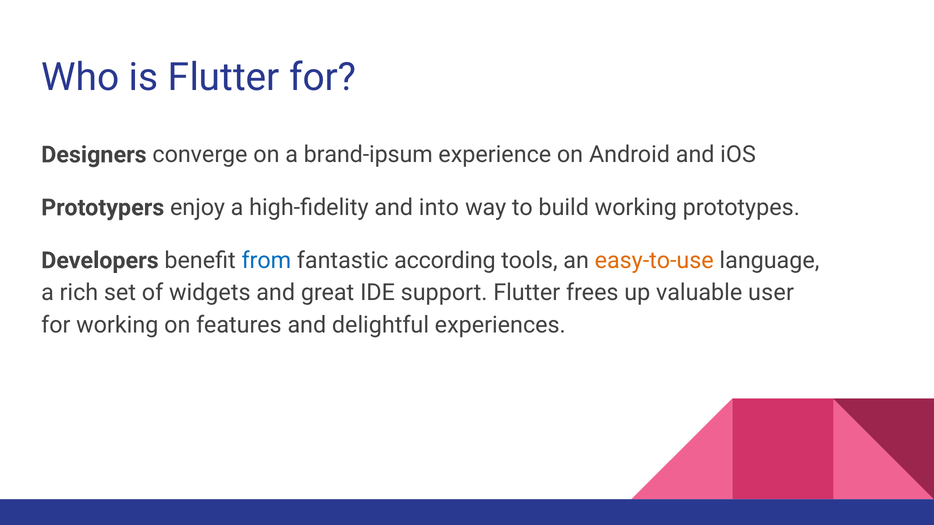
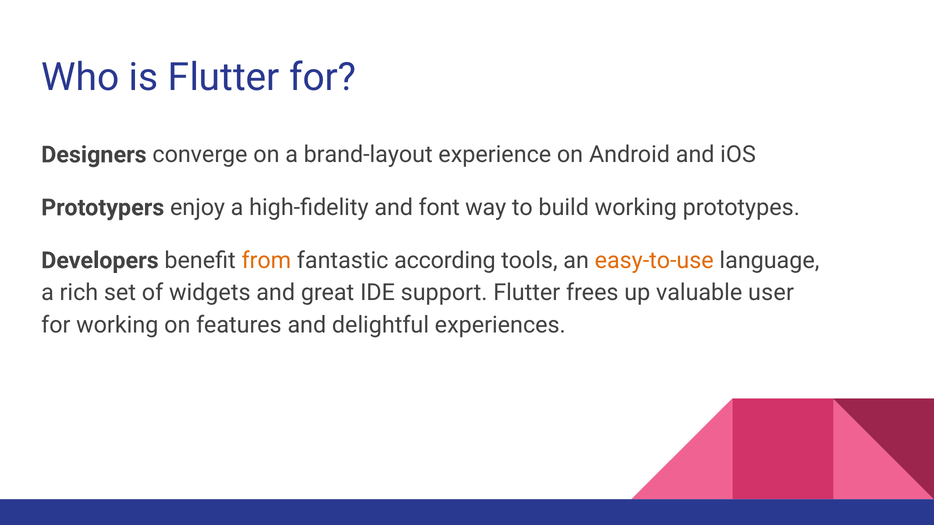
brand-ipsum: brand-ipsum -> brand-layout
into: into -> font
from colour: blue -> orange
